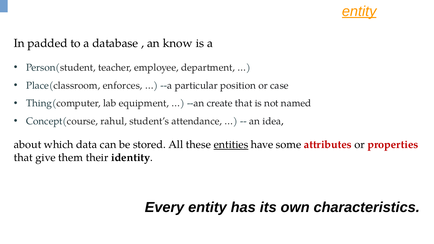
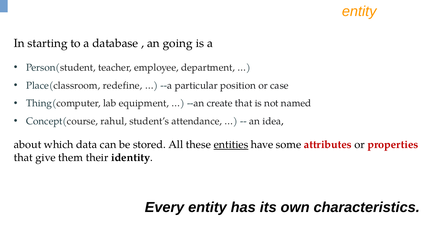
entity at (359, 11) underline: present -> none
padded: padded -> starting
know: know -> going
enforces: enforces -> redefine
